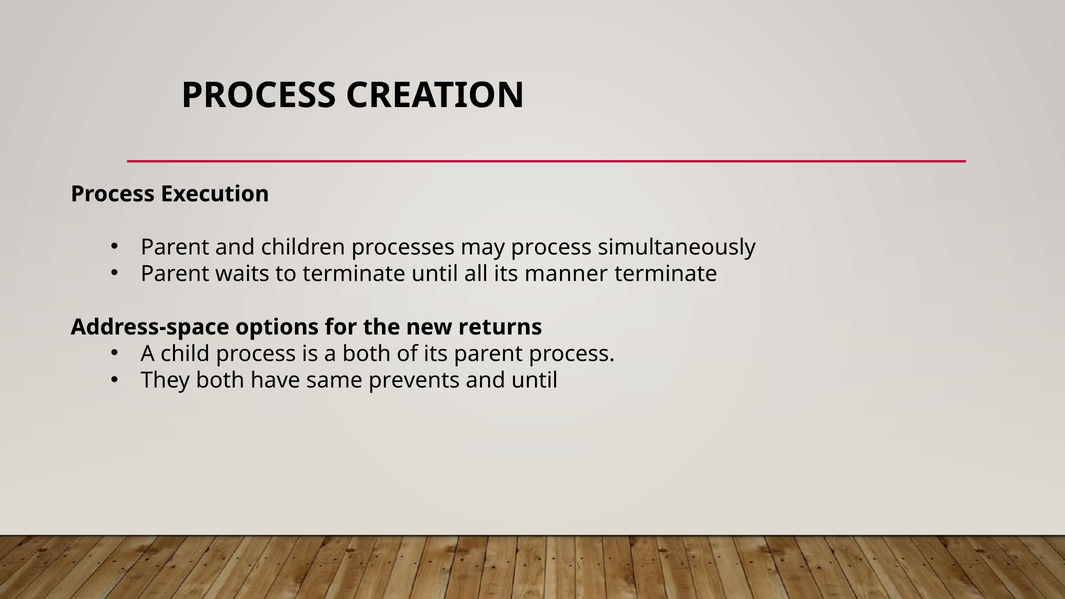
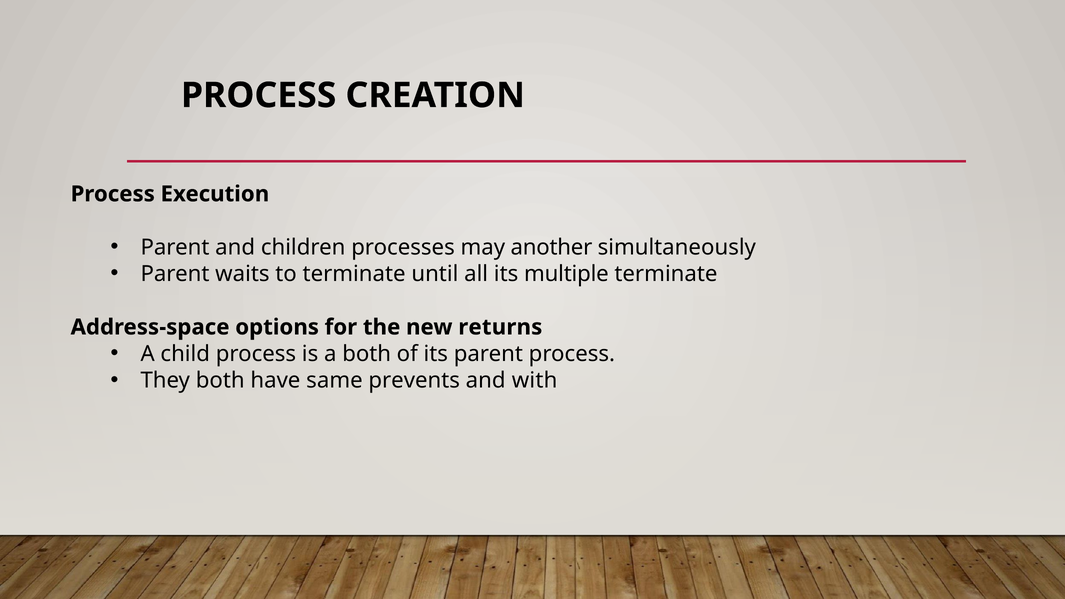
may process: process -> another
manner: manner -> multiple
and until: until -> with
